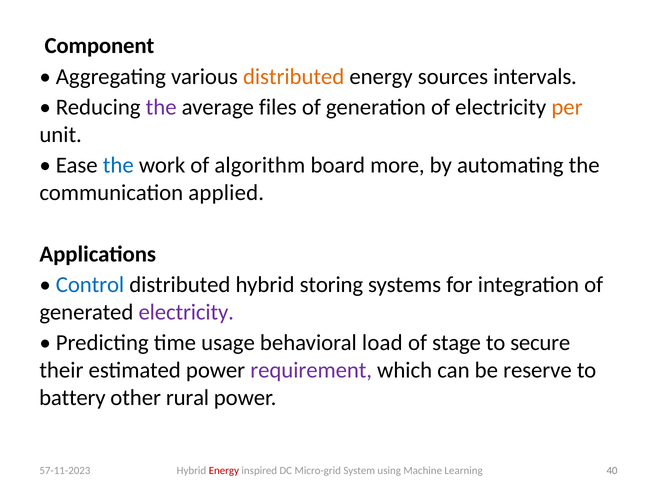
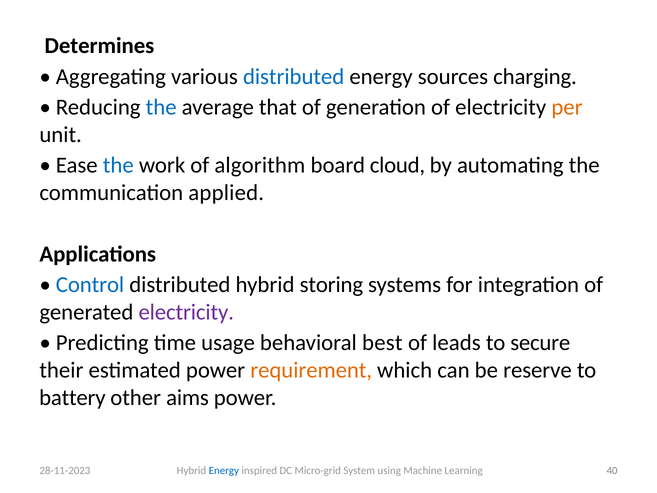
Component: Component -> Determines
distributed at (294, 77) colour: orange -> blue
intervals: intervals -> charging
the at (161, 107) colour: purple -> blue
files: files -> that
more: more -> cloud
load: load -> best
stage: stage -> leads
requirement colour: purple -> orange
rural: rural -> aims
57-11-2023: 57-11-2023 -> 28-11-2023
Energy at (224, 471) colour: red -> blue
